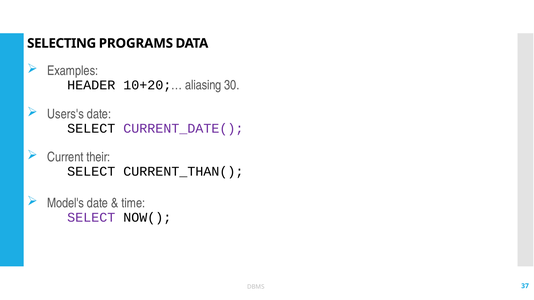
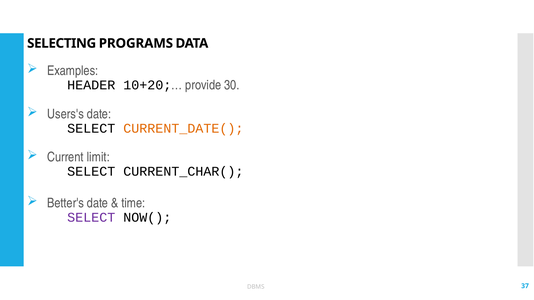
aliasing: aliasing -> provide
CURRENT_DATE( colour: purple -> orange
their: their -> limit
CURRENT_THAN(: CURRENT_THAN( -> CURRENT_CHAR(
Model's: Model's -> Better's
